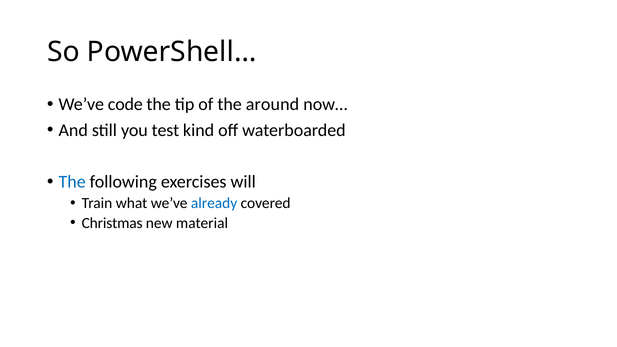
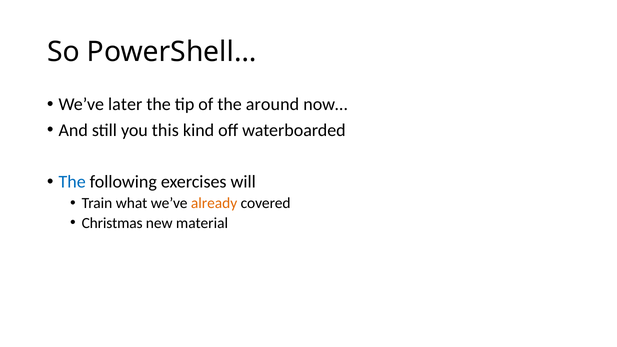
code: code -> later
test: test -> this
already colour: blue -> orange
